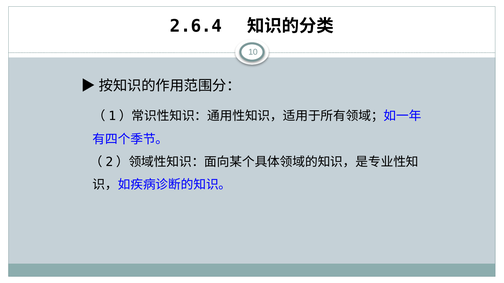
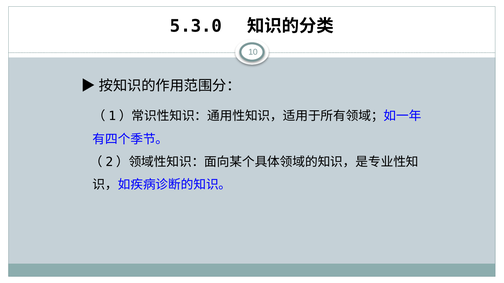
2.6.4: 2.6.4 -> 5.3.0
